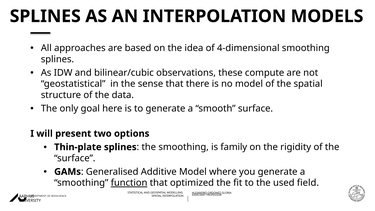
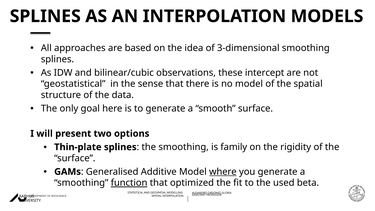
4-dimensional: 4-dimensional -> 3-dimensional
compute: compute -> intercept
where underline: none -> present
field: field -> beta
